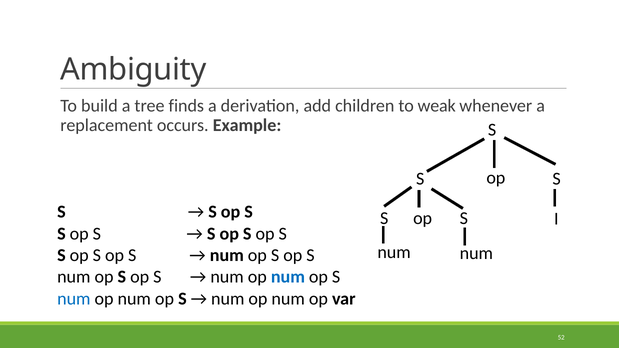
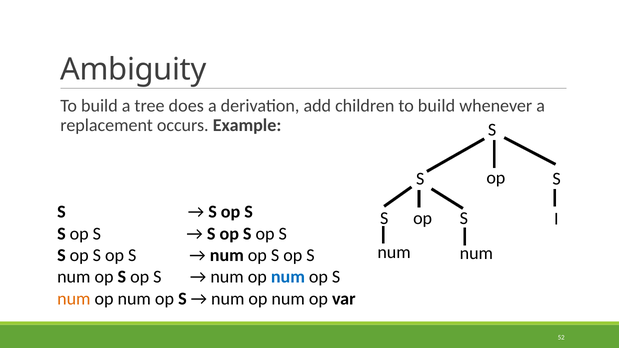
finds: finds -> does
children to weak: weak -> build
num at (74, 299) colour: blue -> orange
